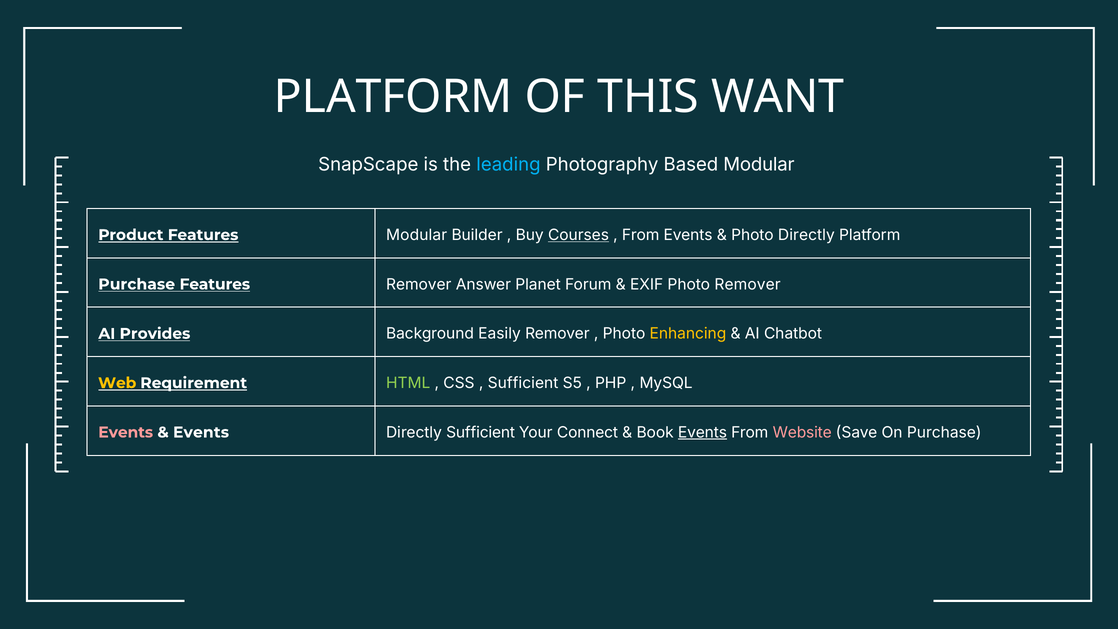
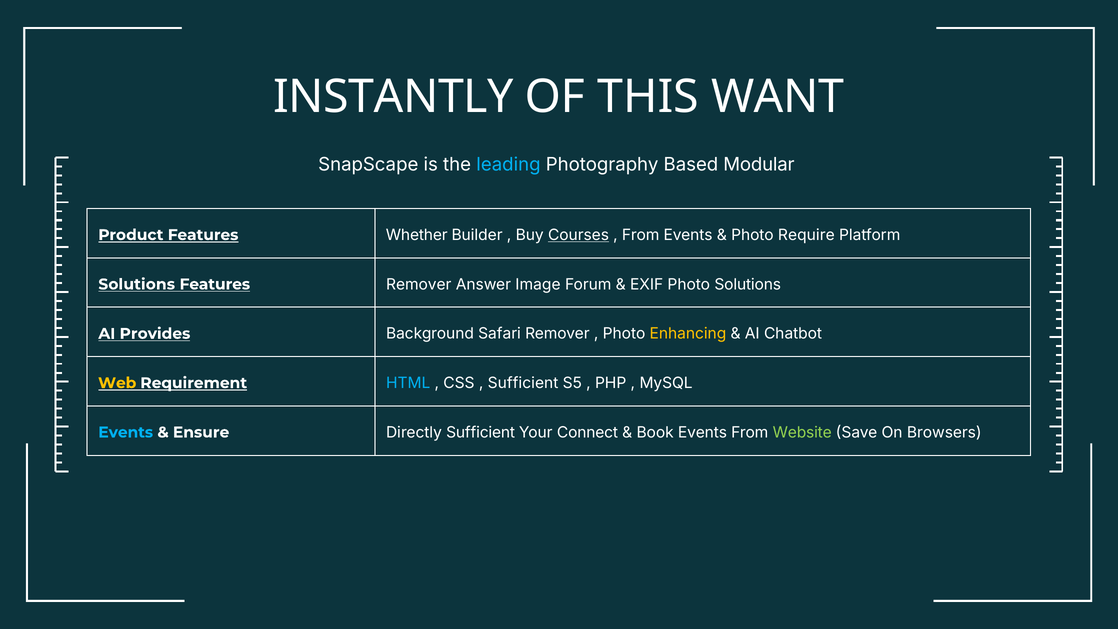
PLATFORM at (393, 97): PLATFORM -> INSTANTLY
Features Modular: Modular -> Whether
Photo Directly: Directly -> Require
Purchase at (137, 284): Purchase -> Solutions
Planet: Planet -> Image
Photo Remover: Remover -> Solutions
Easily: Easily -> Safari
HTML colour: light green -> light blue
Events at (126, 432) colour: pink -> light blue
Events at (201, 432): Events -> Ensure
Events at (702, 432) underline: present -> none
Website colour: pink -> light green
On Purchase: Purchase -> Browsers
